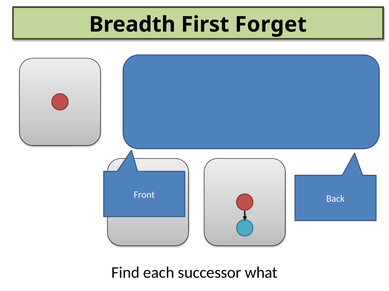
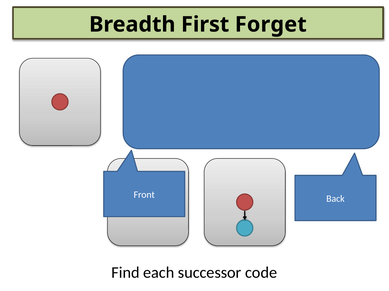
what: what -> code
